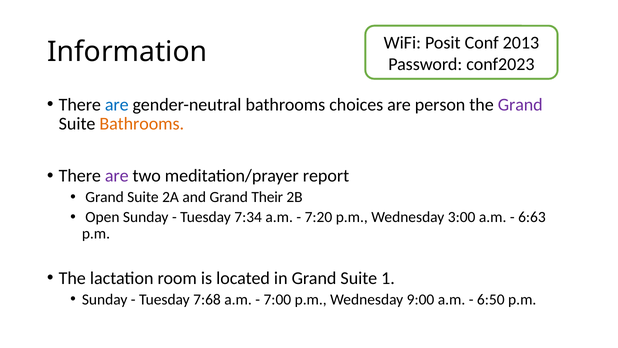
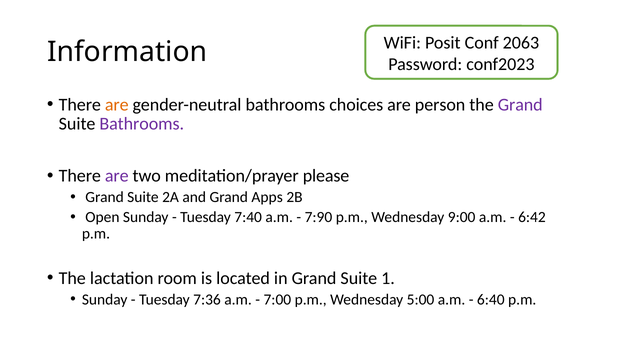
2013: 2013 -> 2063
are at (117, 104) colour: blue -> orange
Bathrooms at (142, 124) colour: orange -> purple
report: report -> please
Their: Their -> Apps
7:34: 7:34 -> 7:40
7:20: 7:20 -> 7:90
3:00: 3:00 -> 9:00
6:63: 6:63 -> 6:42
7:68: 7:68 -> 7:36
9:00: 9:00 -> 5:00
6:50: 6:50 -> 6:40
